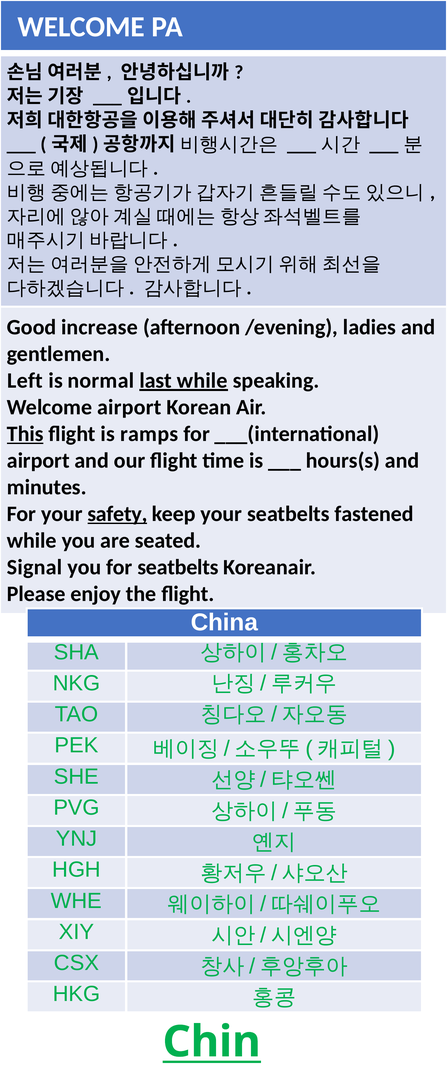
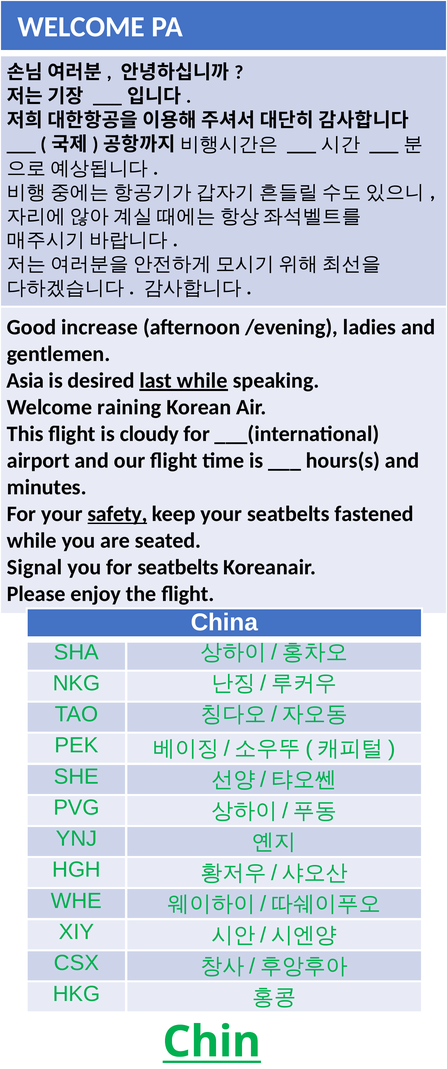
Left: Left -> Asia
normal: normal -> desired
Welcome airport: airport -> raining
This underline: present -> none
ramps: ramps -> cloudy
